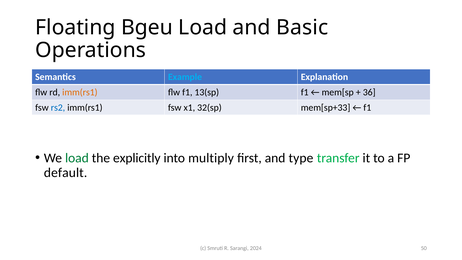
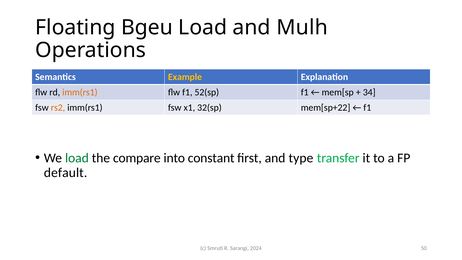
Basic: Basic -> Mulh
Example colour: light blue -> yellow
13(sp: 13(sp -> 52(sp
36: 36 -> 34
rs2 colour: blue -> orange
mem[sp+33: mem[sp+33 -> mem[sp+22
explicitly: explicitly -> compare
multiply: multiply -> constant
